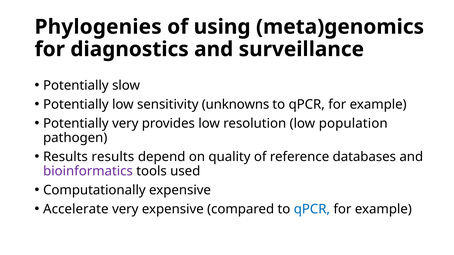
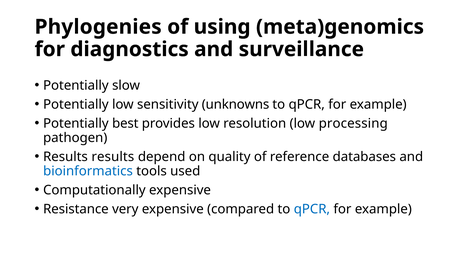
Potentially very: very -> best
population: population -> processing
bioinformatics colour: purple -> blue
Accelerate: Accelerate -> Resistance
